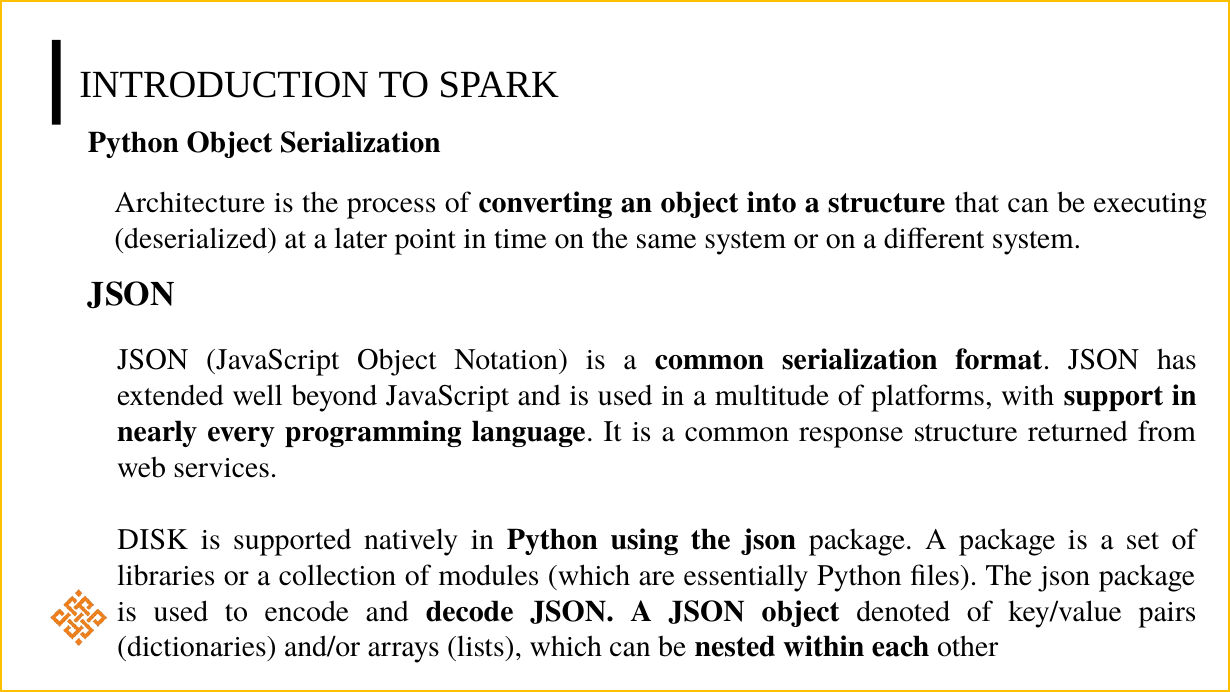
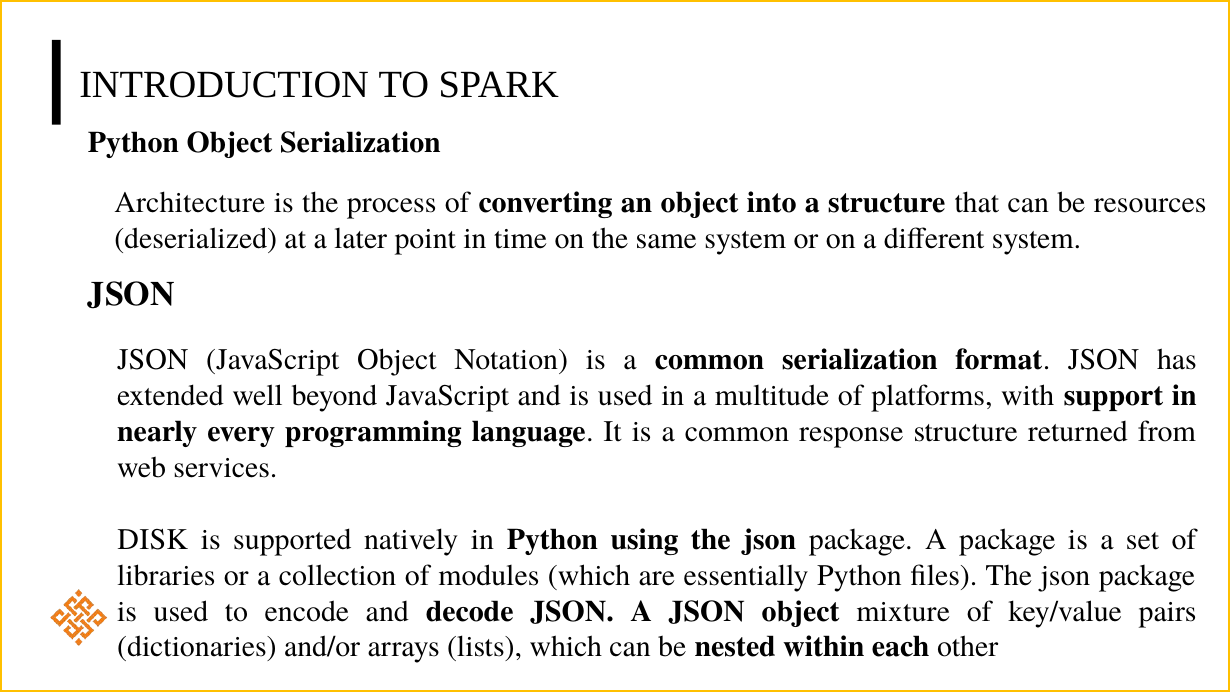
executing: executing -> resources
denoted: denoted -> mixture
